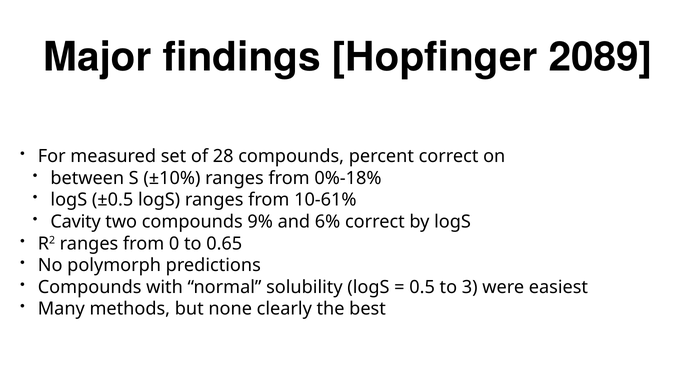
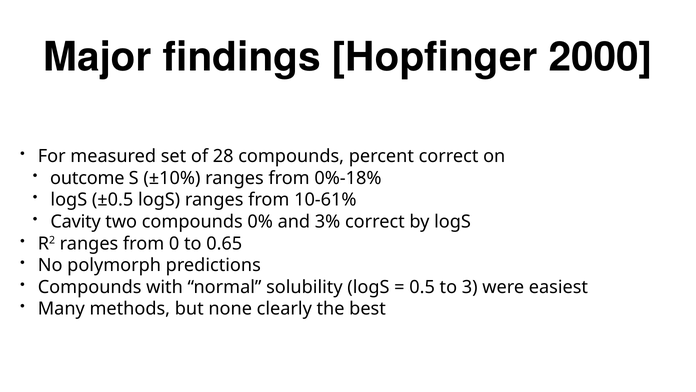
2089: 2089 -> 2000
between: between -> outcome
9%: 9% -> 0%
6%: 6% -> 3%
